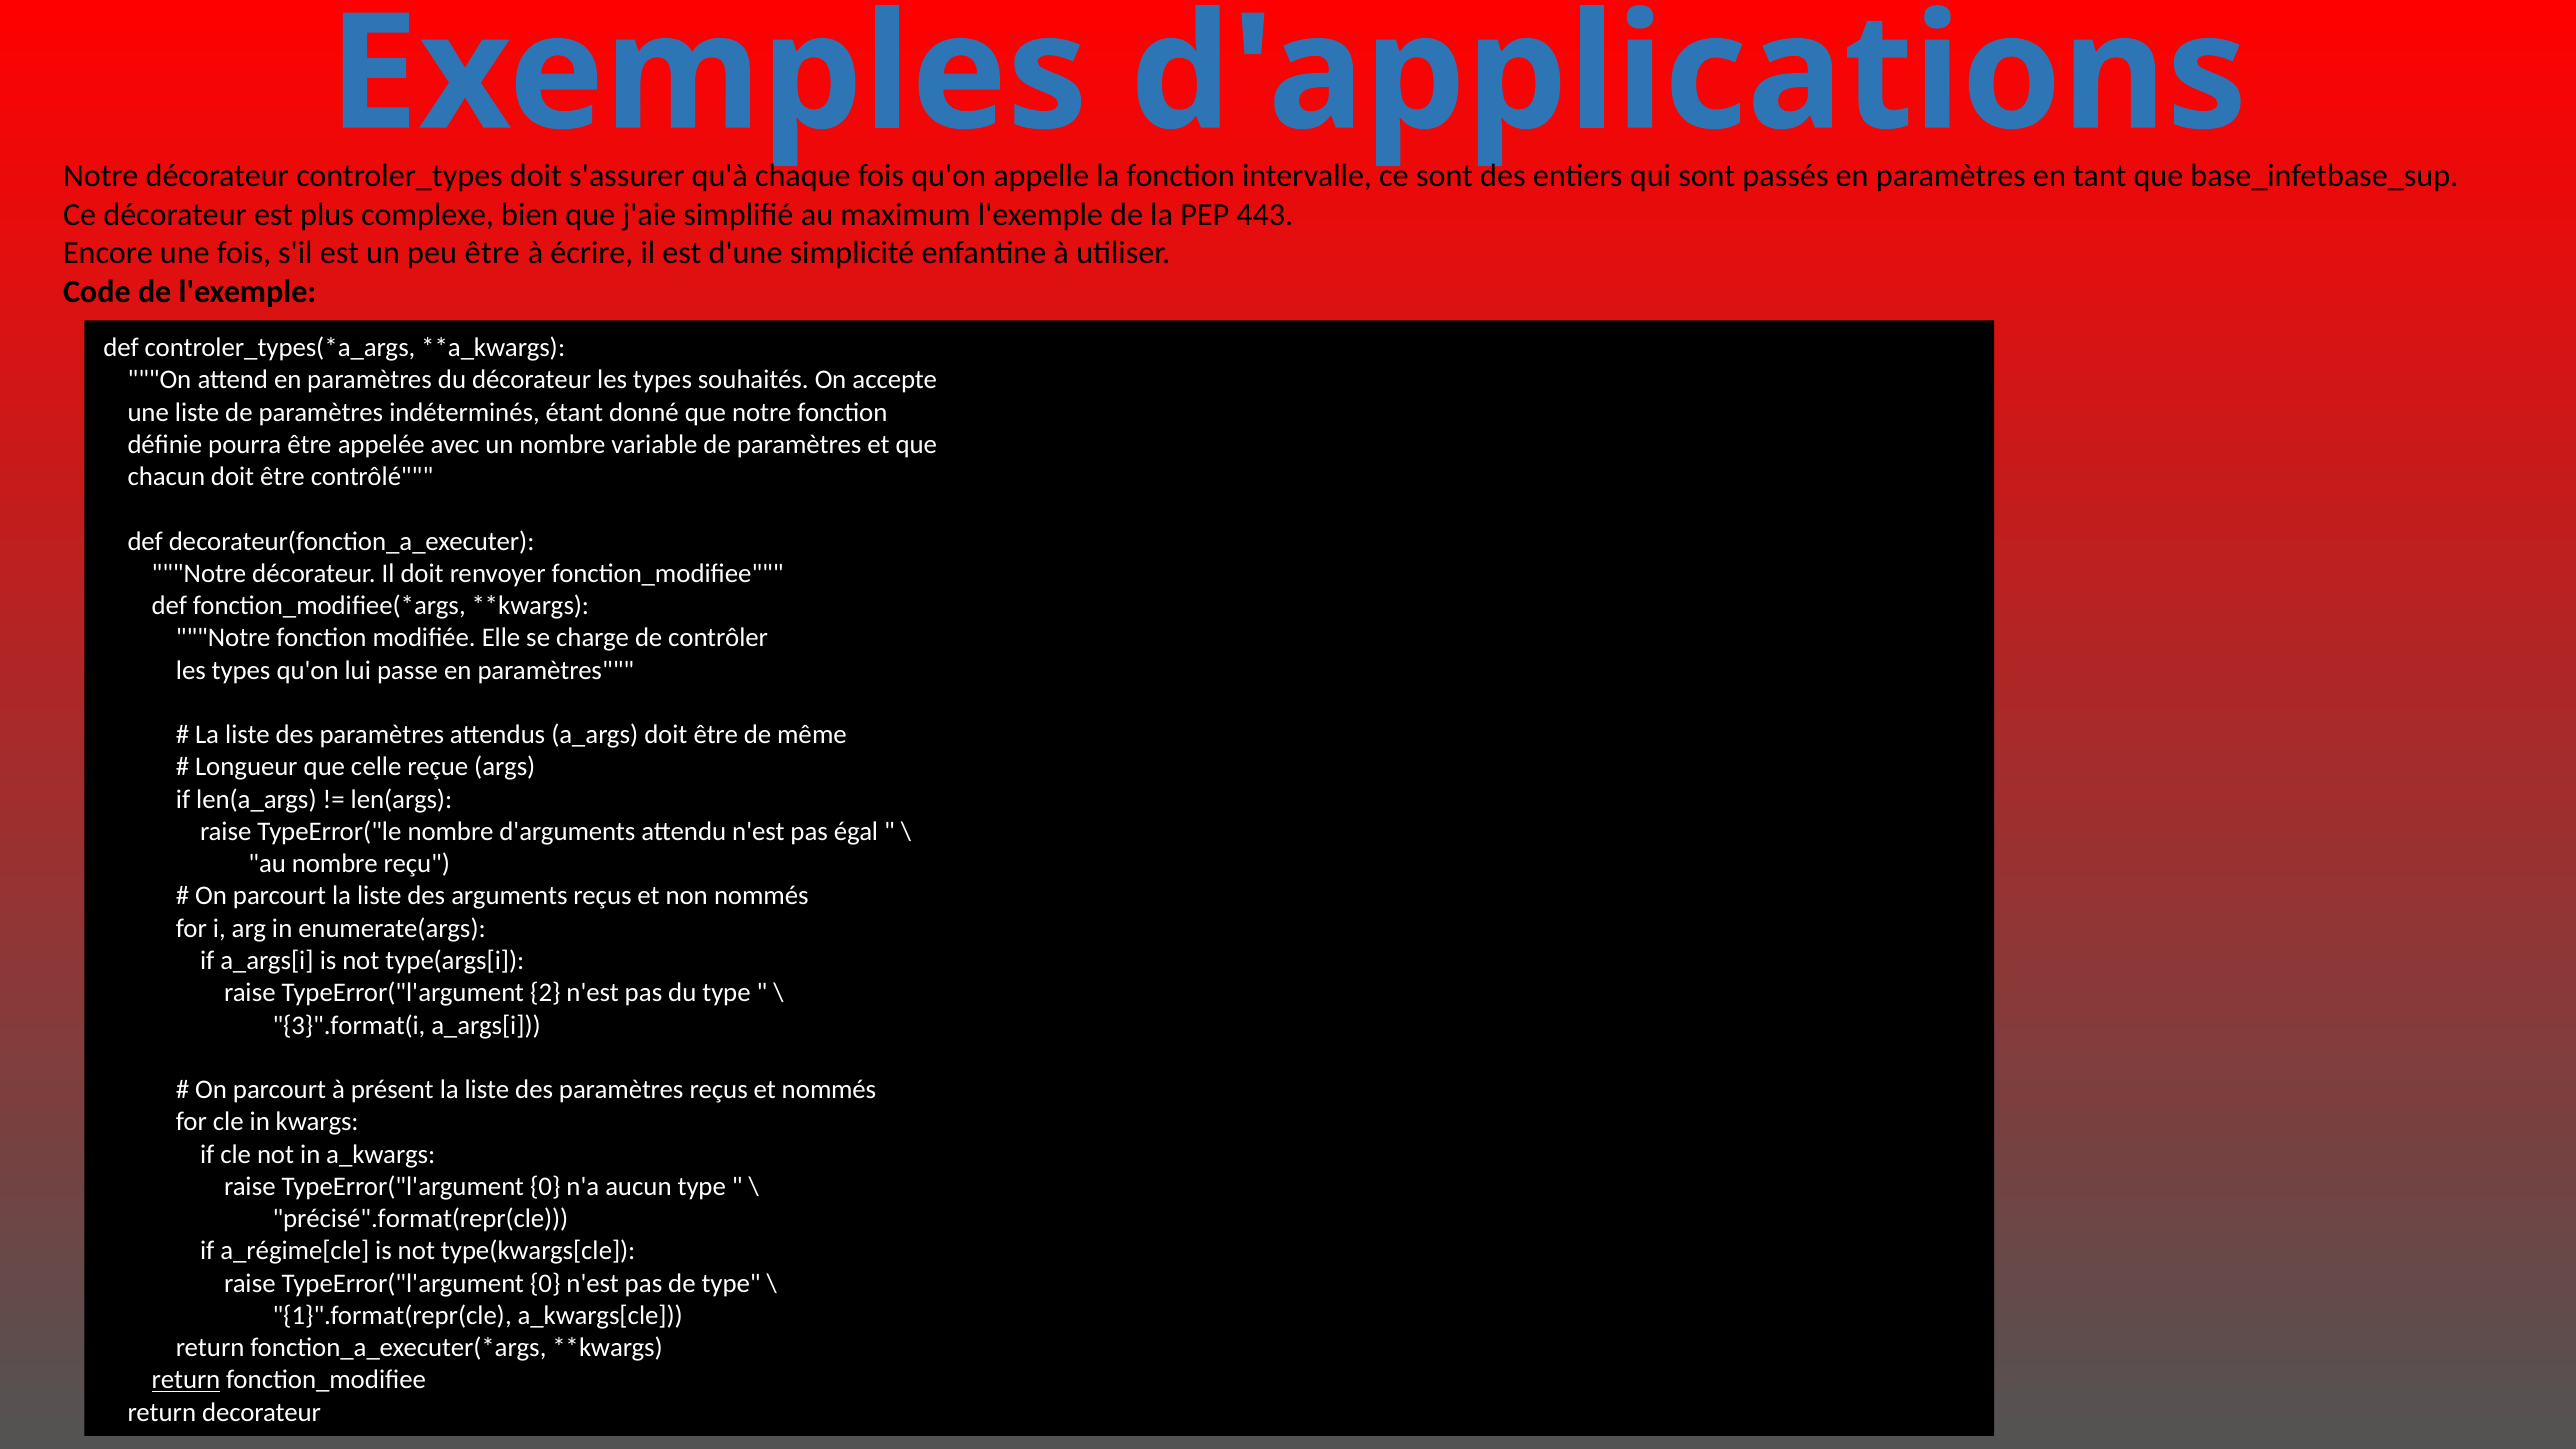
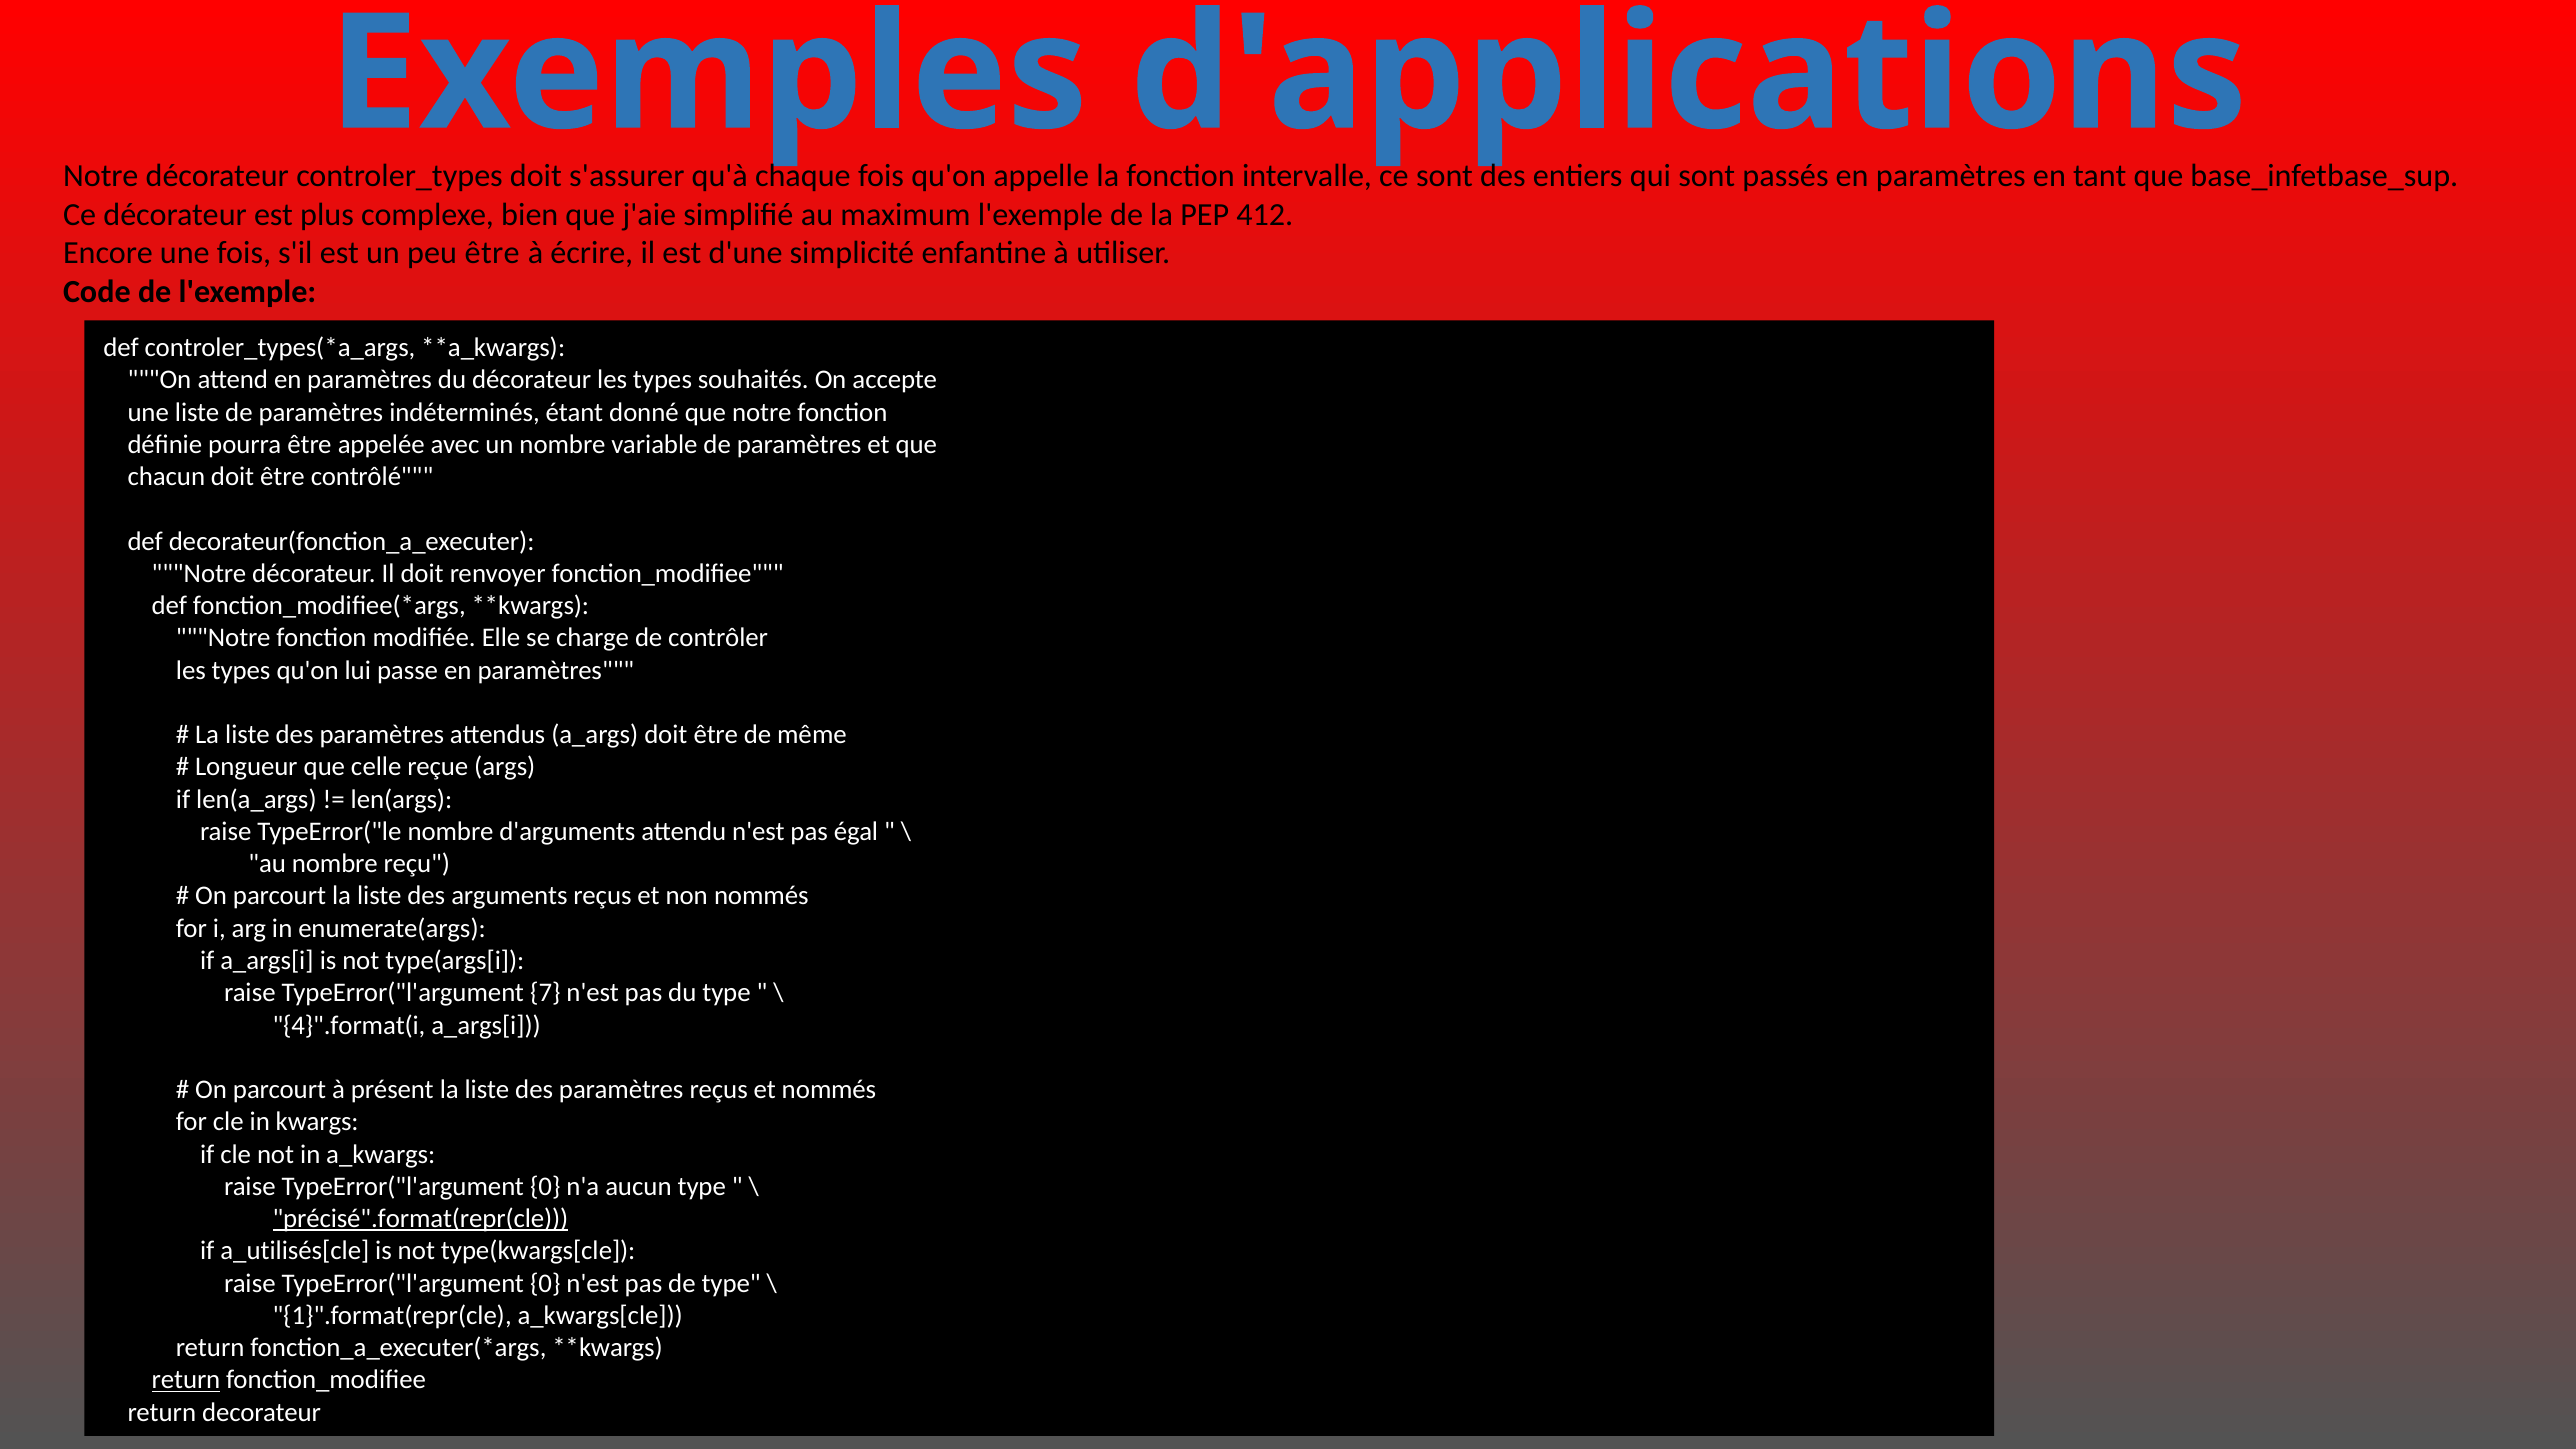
443: 443 -> 412
2: 2 -> 7
3}".format(i: 3}".format(i -> 4}".format(i
précisé".format(repr(cle underline: none -> present
a_régime[cle: a_régime[cle -> a_utilisés[cle
